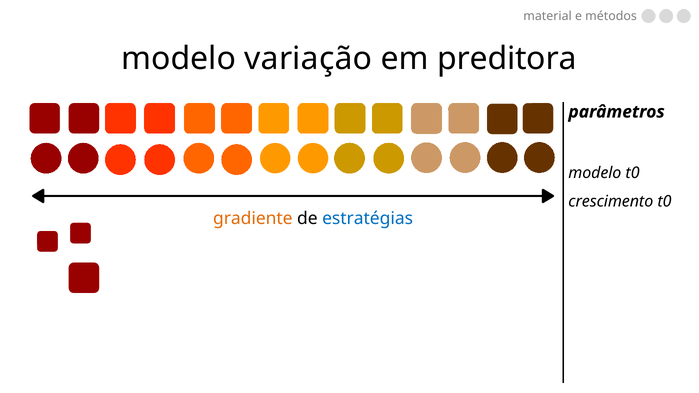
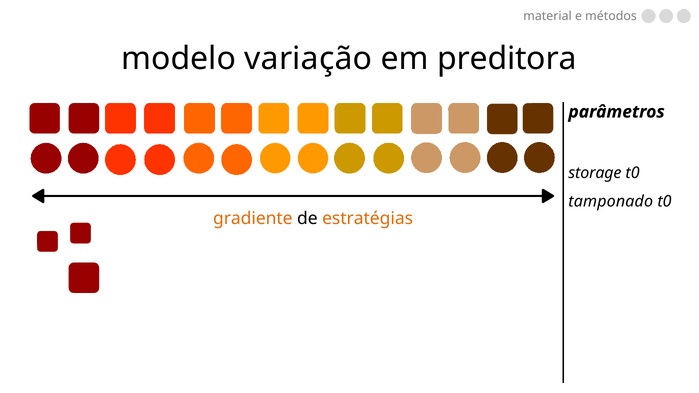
modelo at (595, 173): modelo -> storage
crescimento: crescimento -> tamponado
estratégias colour: blue -> orange
